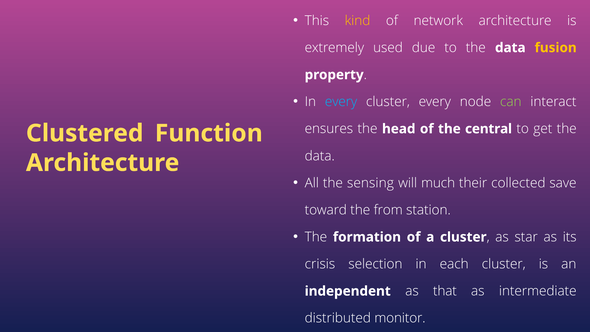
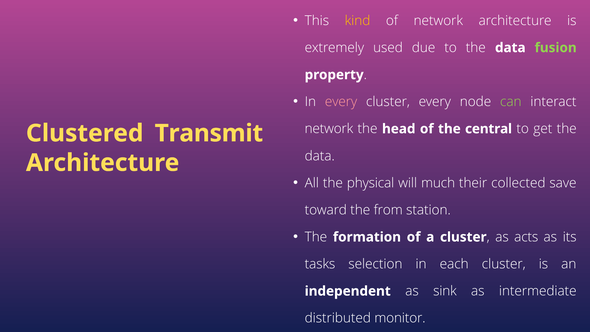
fusion colour: yellow -> light green
every at (341, 102) colour: light blue -> pink
ensures at (329, 129): ensures -> network
Function: Function -> Transmit
sensing: sensing -> physical
star: star -> acts
crisis: crisis -> tasks
that: that -> sink
